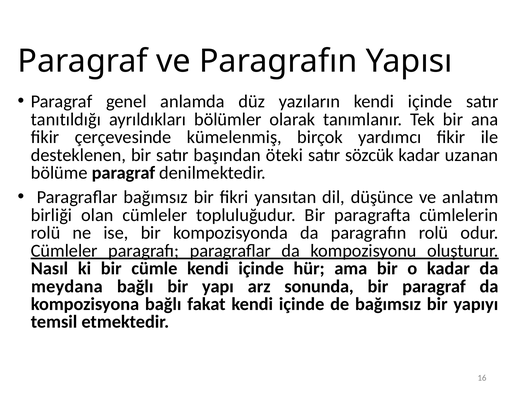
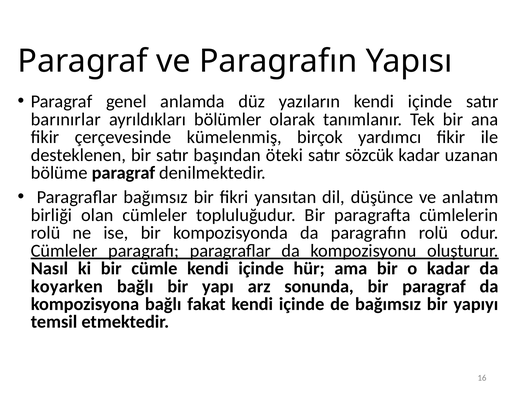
tanıtıldığı: tanıtıldığı -> barınırlar
meydana: meydana -> koyarken
